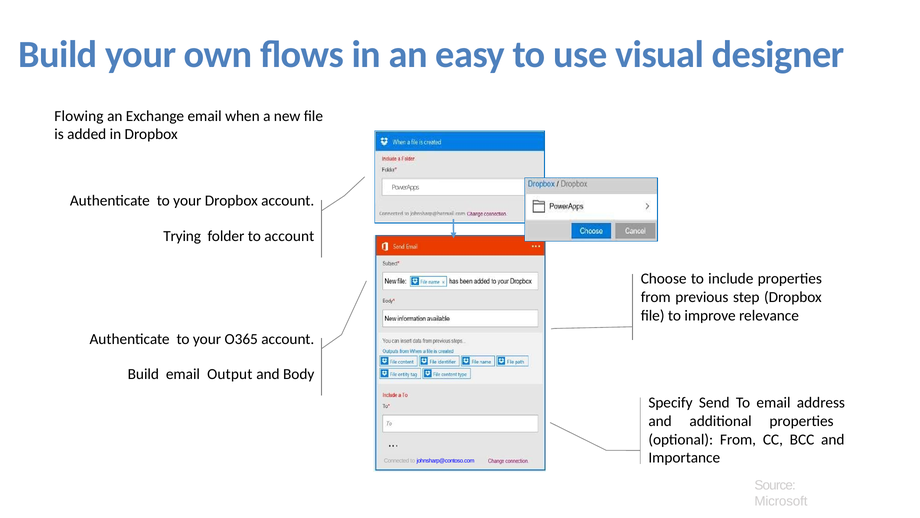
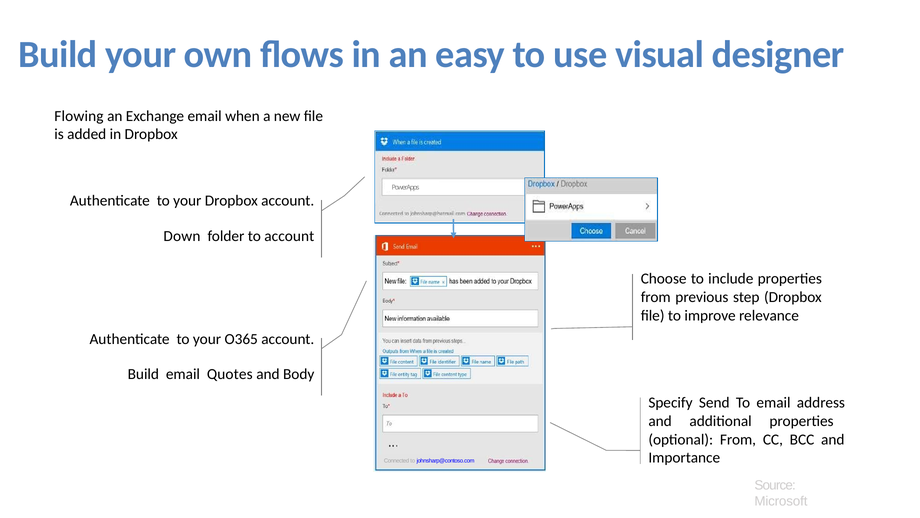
Trying: Trying -> Down
Output: Output -> Quotes
